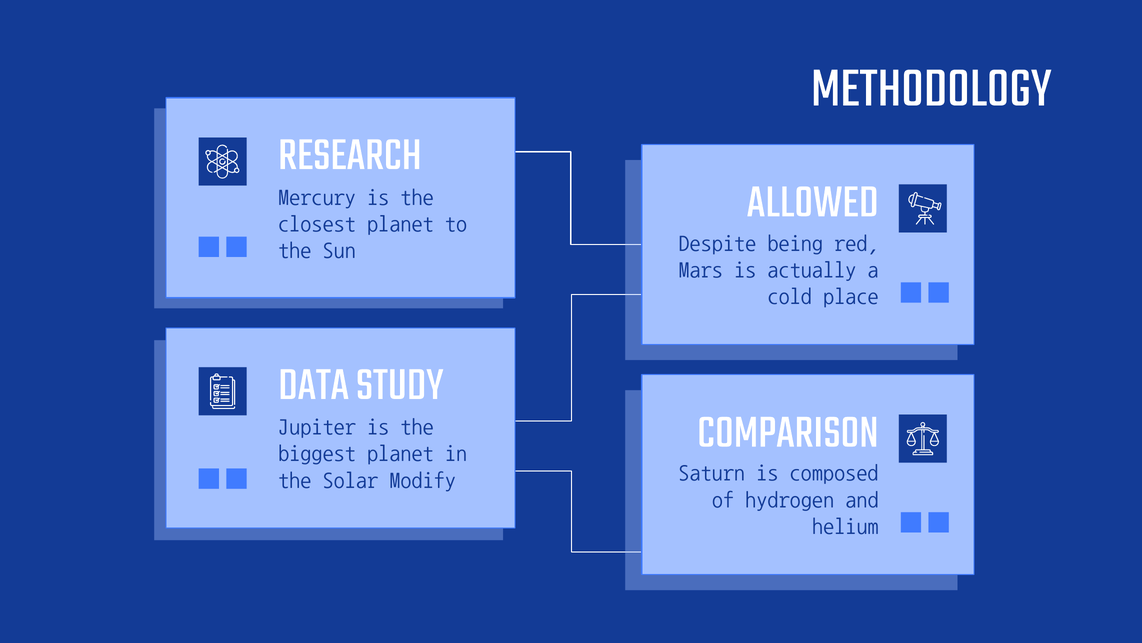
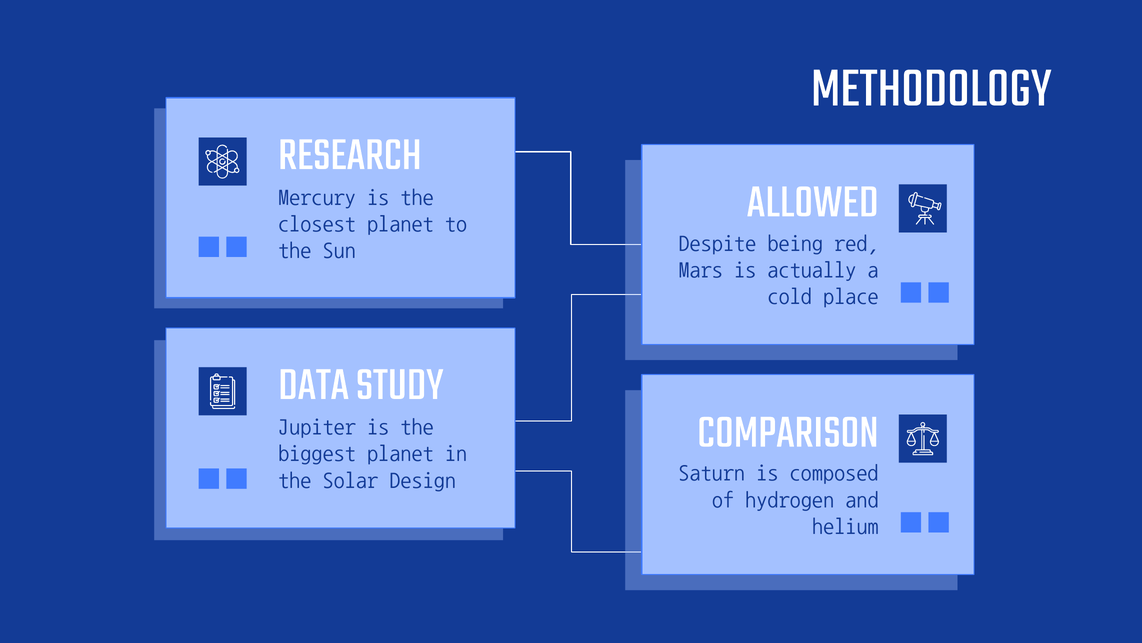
Modify: Modify -> Design
